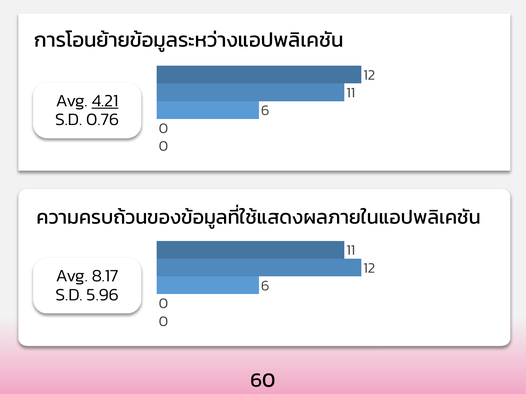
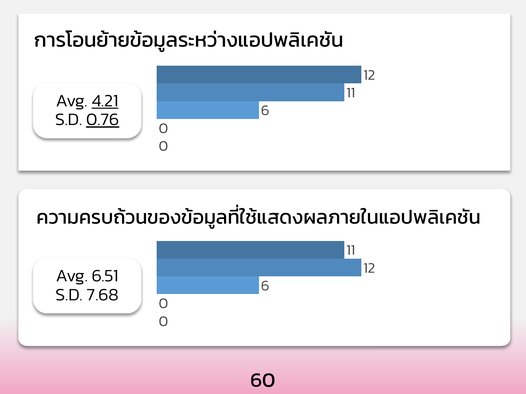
0.76 underline: none -> present
8.17: 8.17 -> 6.51
5.96: 5.96 -> 7.68
